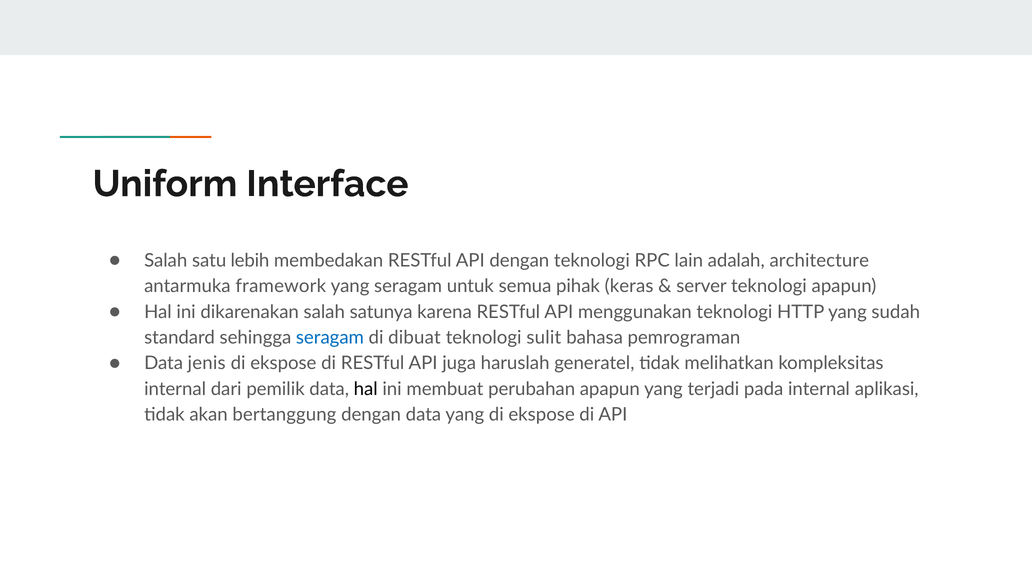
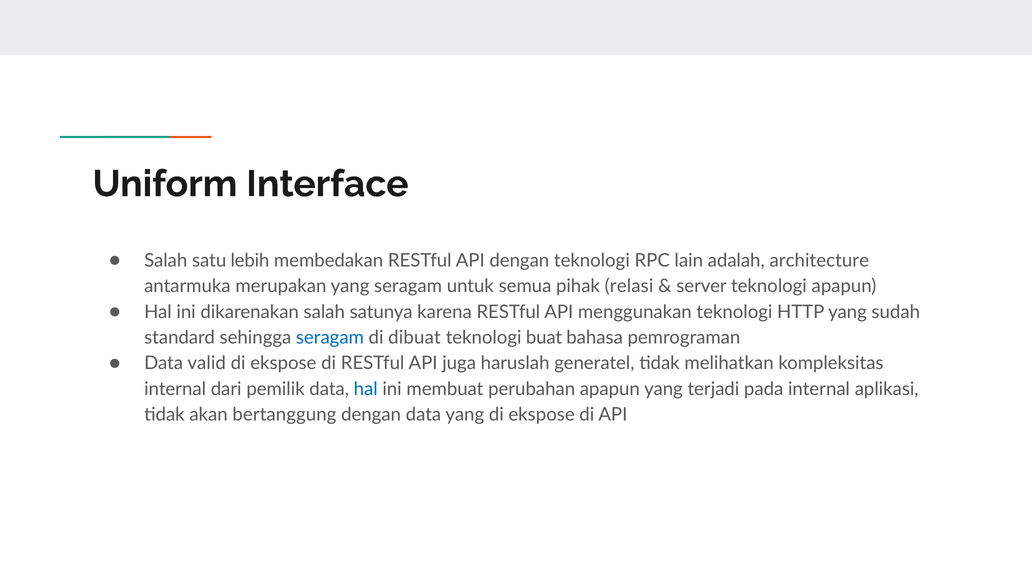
framework: framework -> merupakan
keras: keras -> relasi
sulit: sulit -> buat
jenis: jenis -> valid
hal at (366, 389) colour: black -> blue
